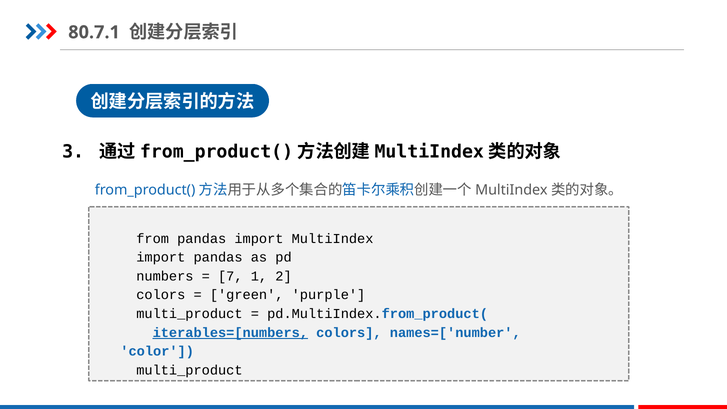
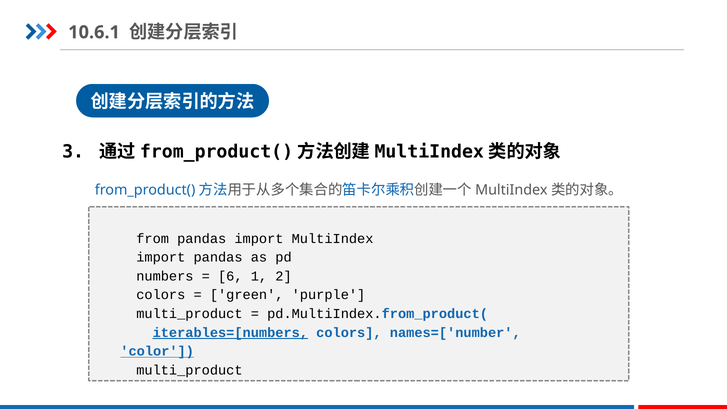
80.7.1: 80.7.1 -> 10.6.1
7: 7 -> 6
color underline: none -> present
